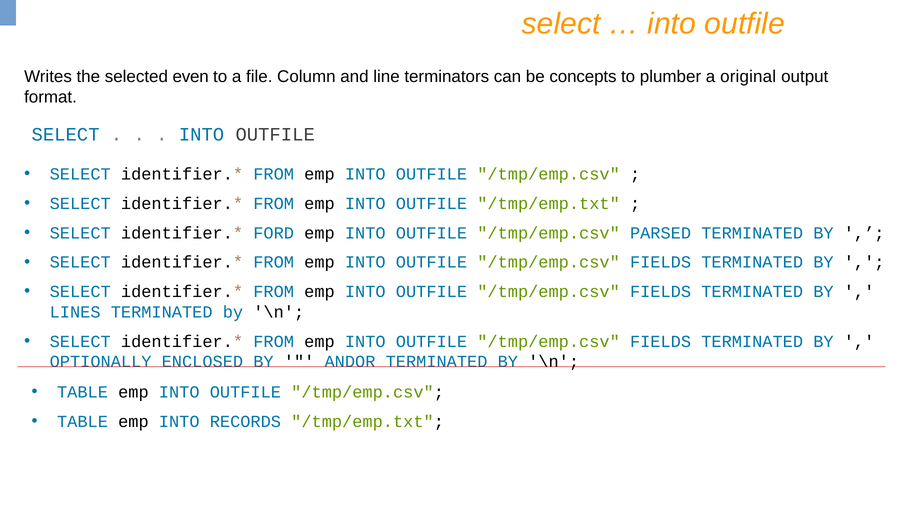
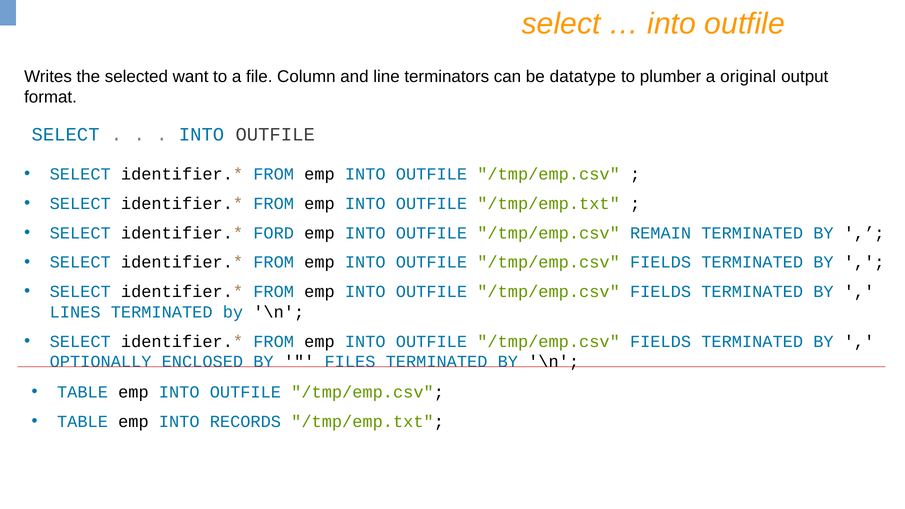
even: even -> want
concepts: concepts -> datatype
PARSED: PARSED -> REMAIN
ANDOR: ANDOR -> FILES
